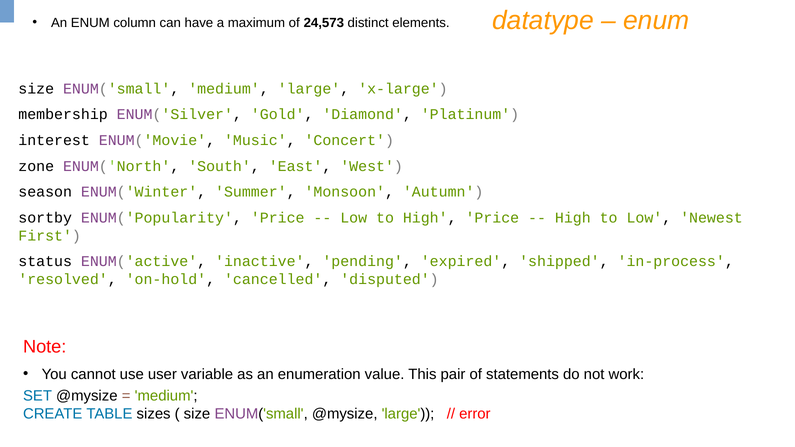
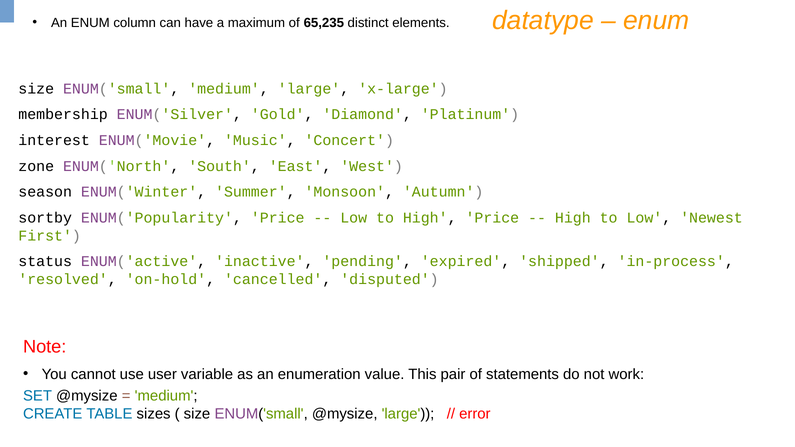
24,573: 24,573 -> 65,235
